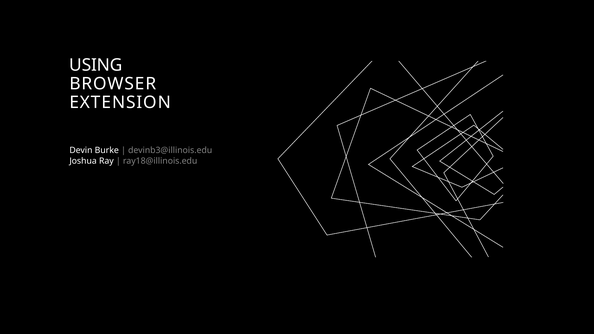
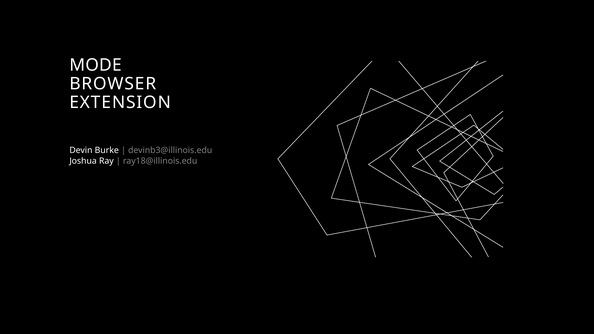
USING: USING -> MODE
